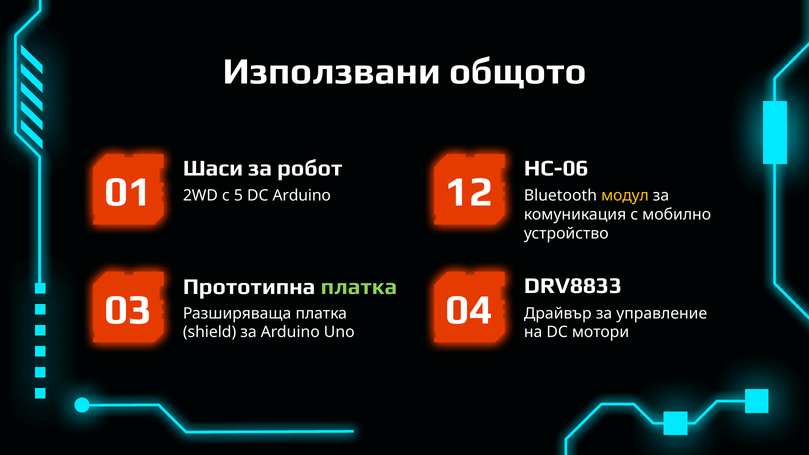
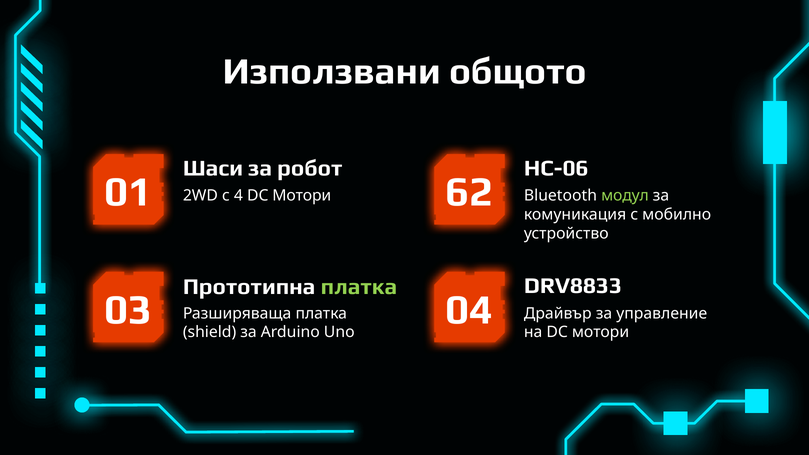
12: 12 -> 62
5: 5 -> 4
Arduino at (302, 196): Arduino -> Мотори
модул colour: yellow -> light green
